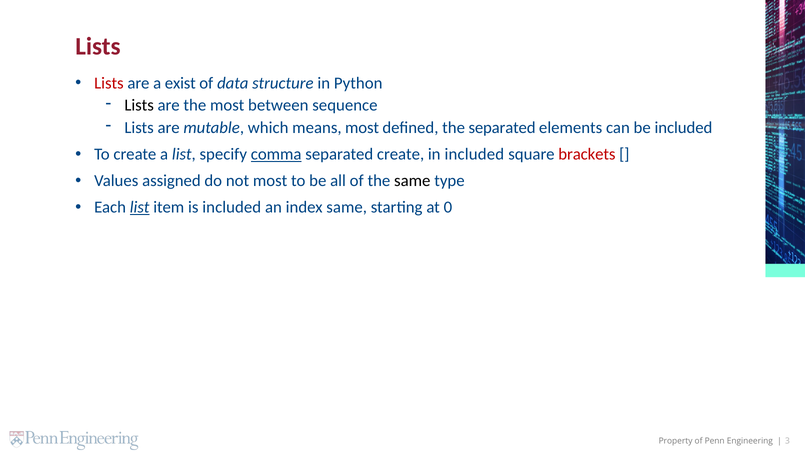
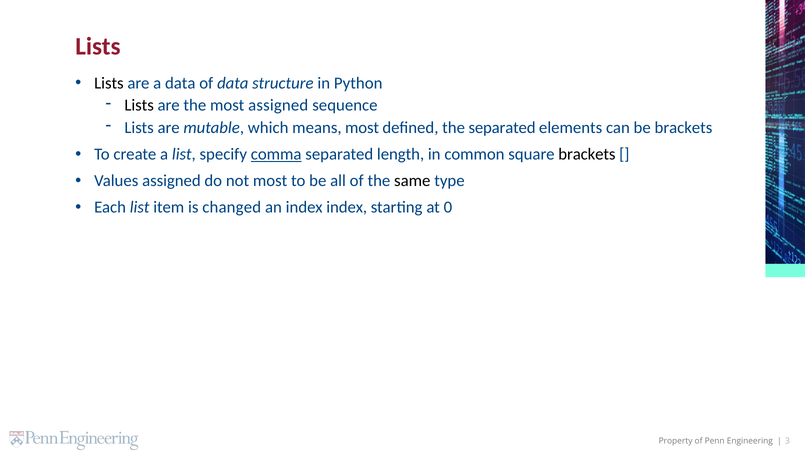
Lists at (109, 83) colour: red -> black
a exist: exist -> data
most between: between -> assigned
be included: included -> brackets
separated create: create -> length
in included: included -> common
brackets at (587, 154) colour: red -> black
list at (140, 207) underline: present -> none
is included: included -> changed
index same: same -> index
